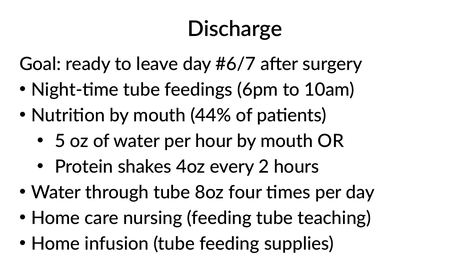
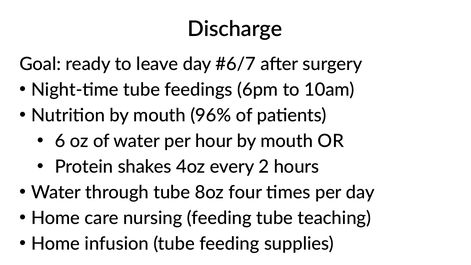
44%: 44% -> 96%
5: 5 -> 6
